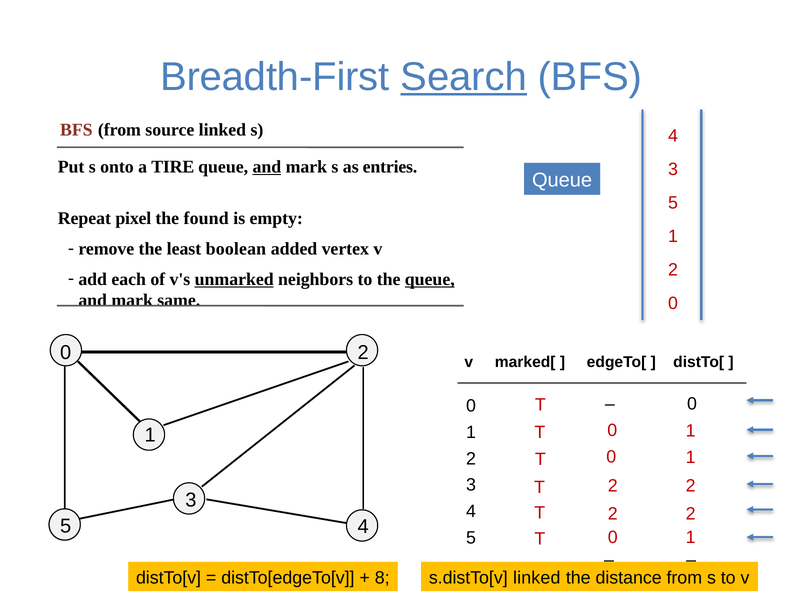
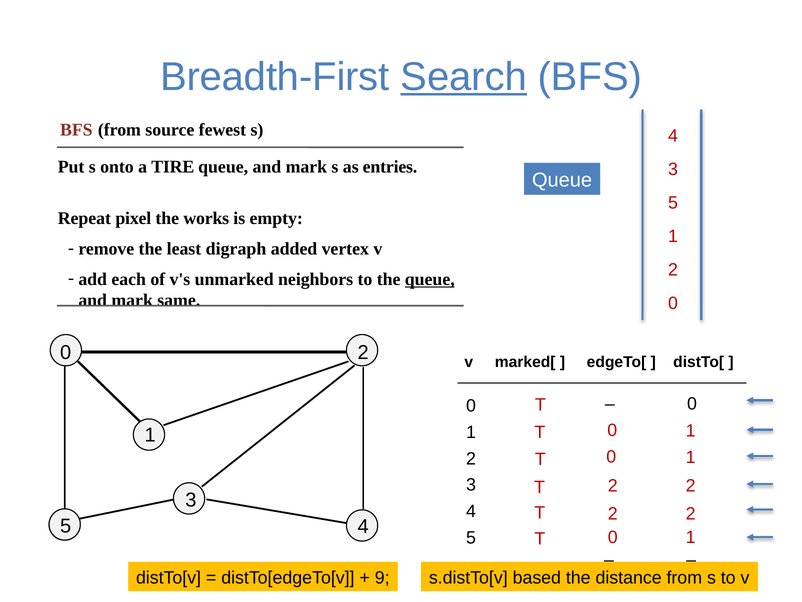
source linked: linked -> fewest
and at (267, 167) underline: present -> none
found: found -> works
boolean: boolean -> digraph
unmarked underline: present -> none
8: 8 -> 9
s.distTo[v linked: linked -> based
